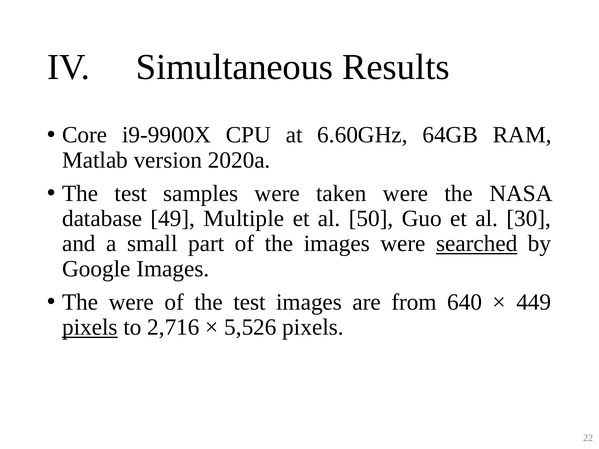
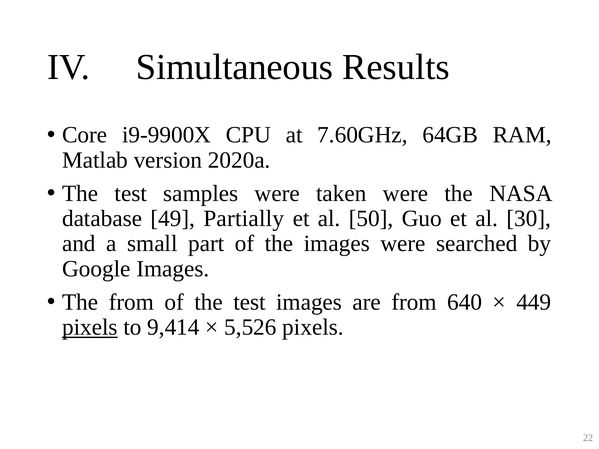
6.60GHz: 6.60GHz -> 7.60GHz
Multiple: Multiple -> Partially
searched underline: present -> none
The were: were -> from
2,716: 2,716 -> 9,414
